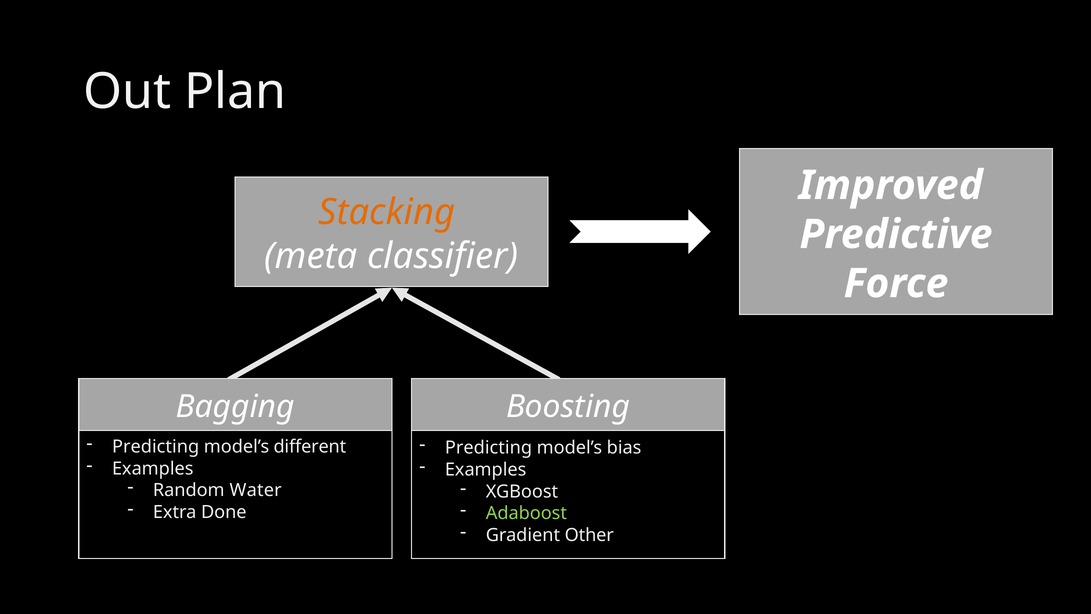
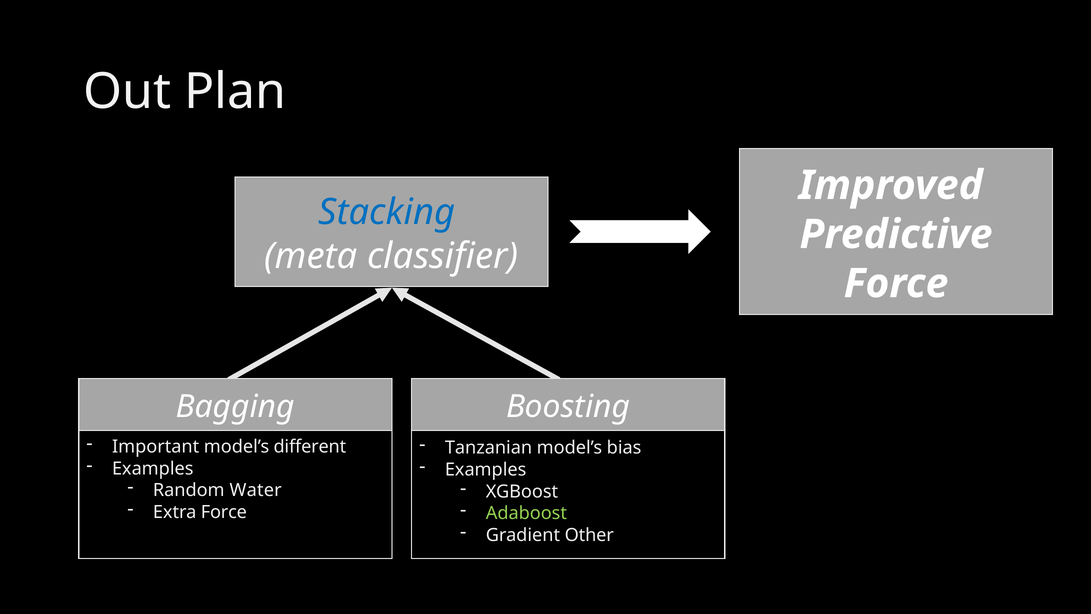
Stacking colour: orange -> blue
Predicting at (156, 447): Predicting -> Important
Predicting at (488, 448): Predicting -> Tanzanian
Extra Done: Done -> Force
